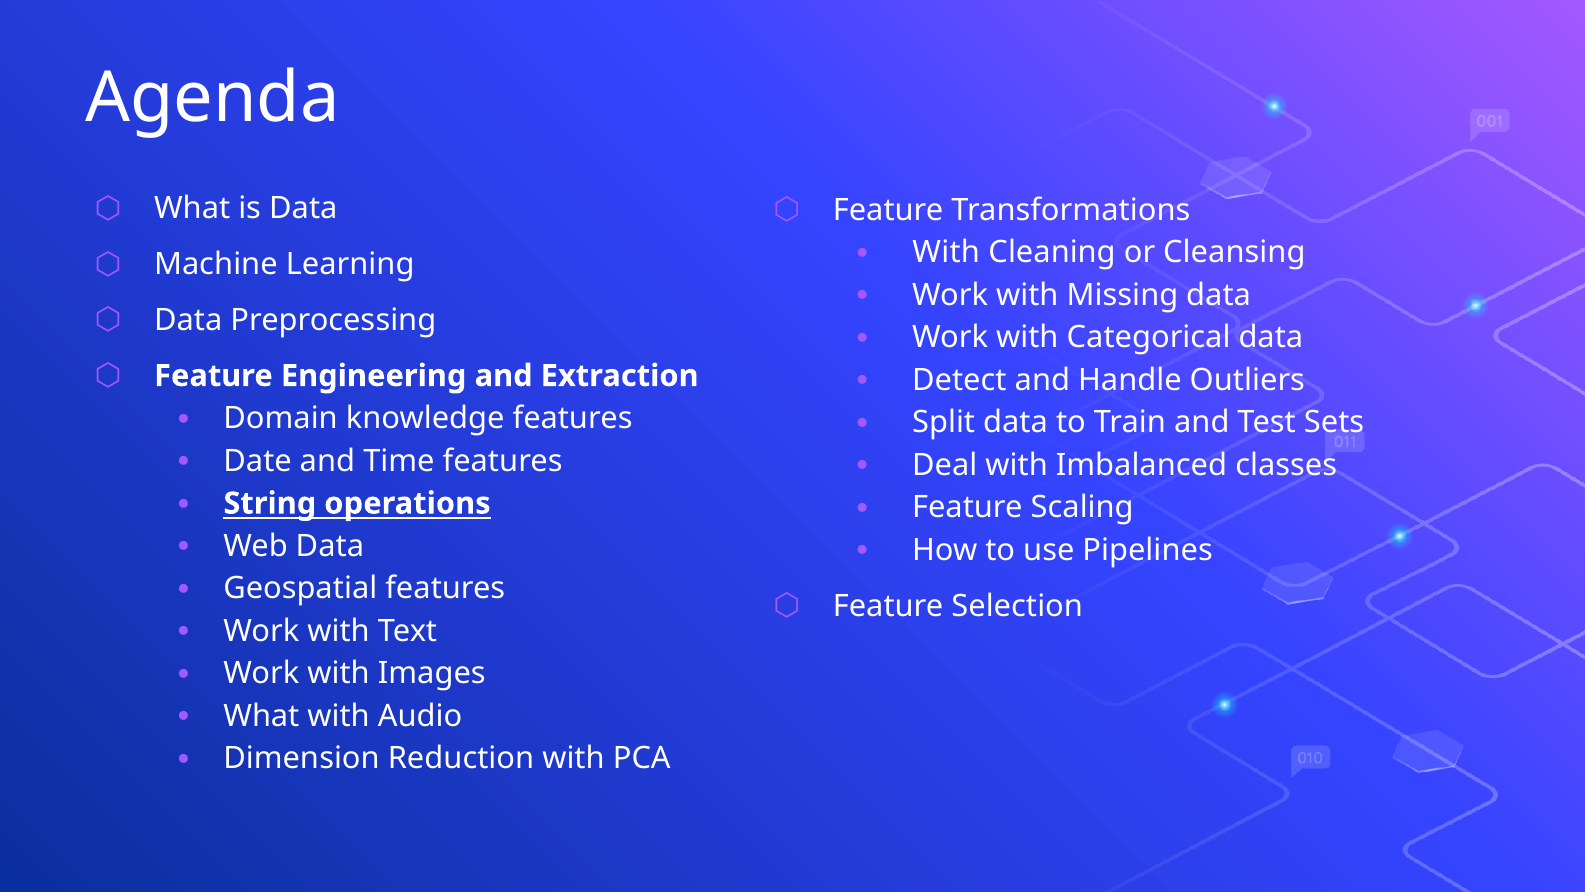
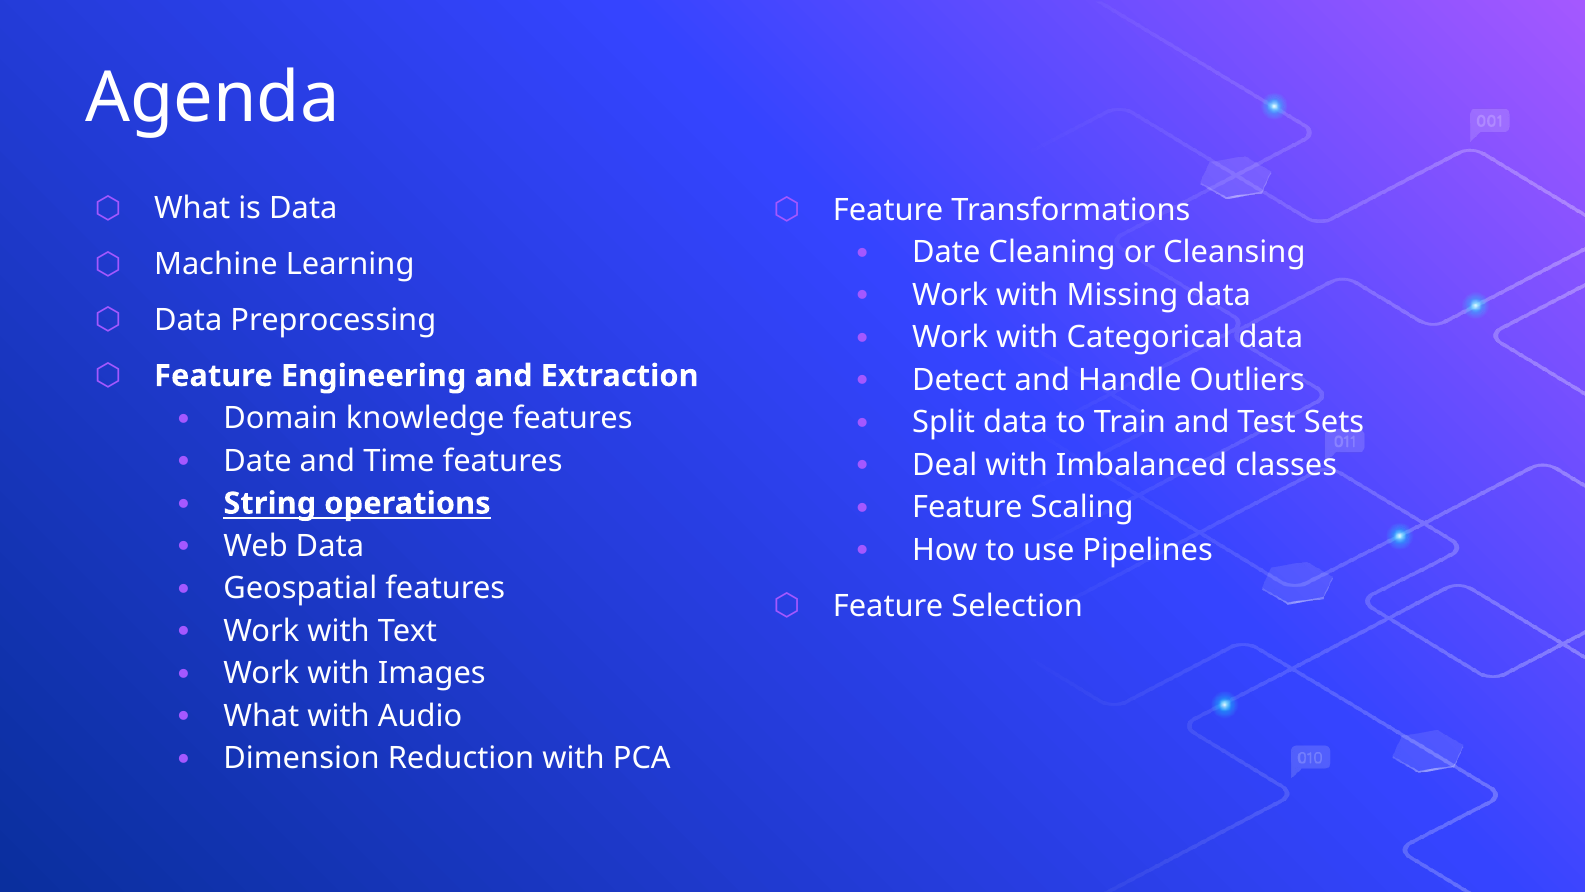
With at (946, 252): With -> Date
